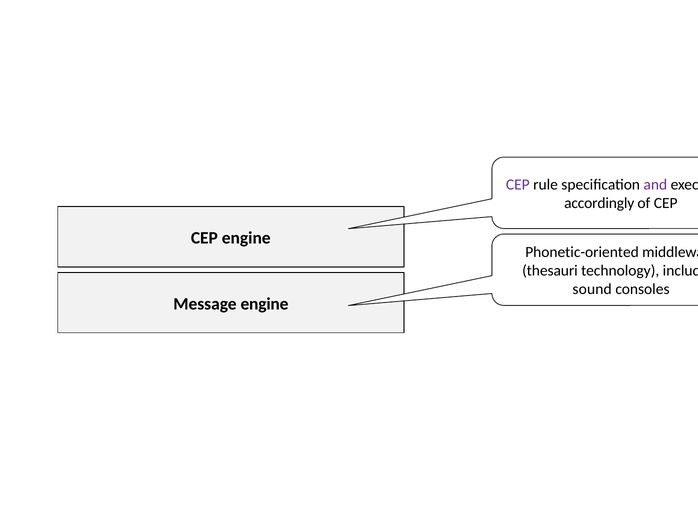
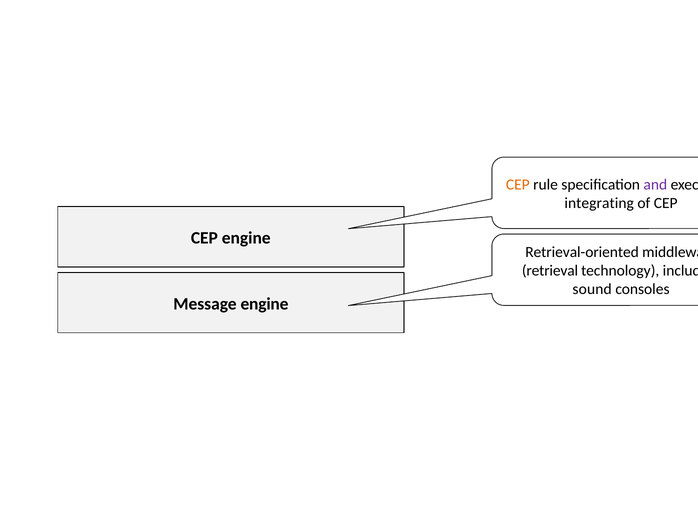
CEP at (518, 185) colour: purple -> orange
accordingly: accordingly -> integrating
Phonetic-oriented: Phonetic-oriented -> Retrieval-oriented
thesauri: thesauri -> retrieval
